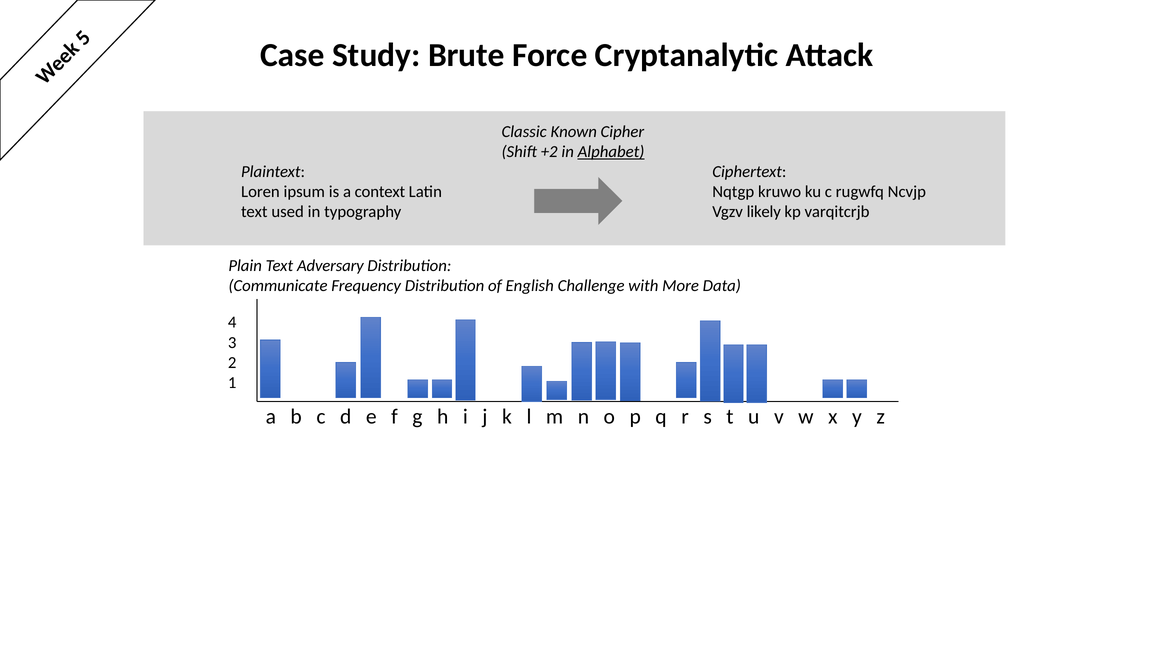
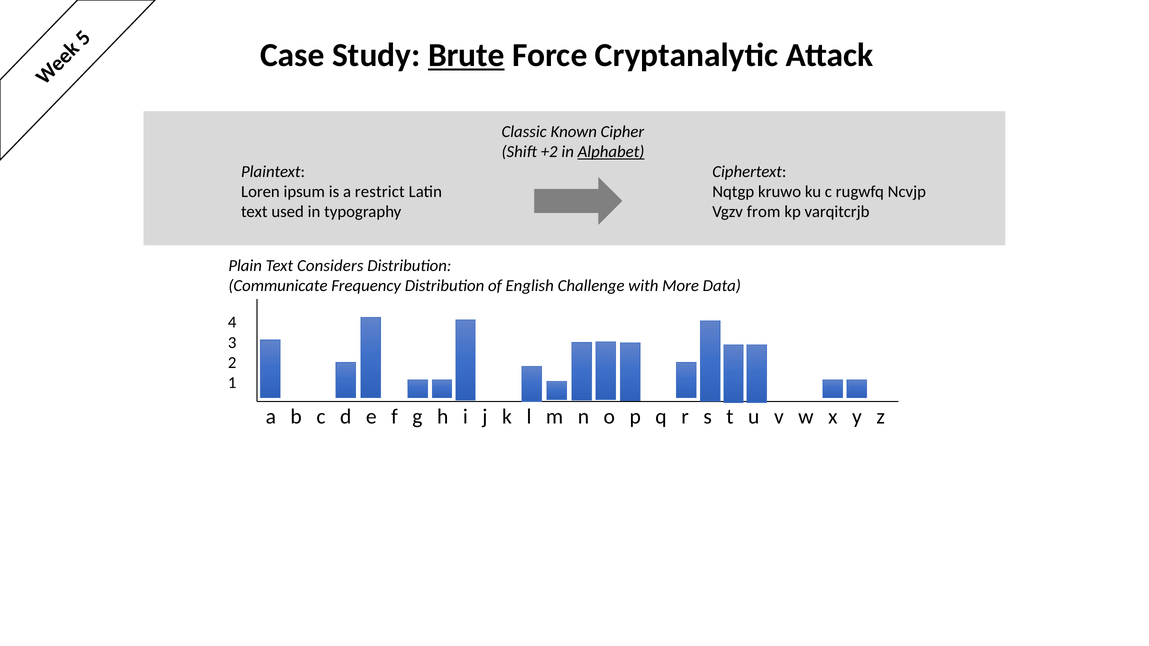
Brute underline: none -> present
context: context -> restrict
likely: likely -> from
Adversary: Adversary -> Considers
